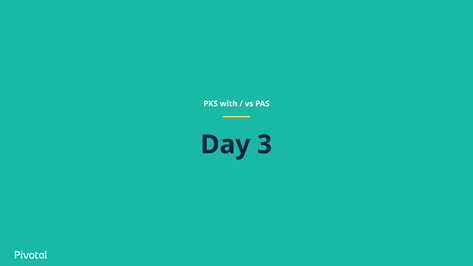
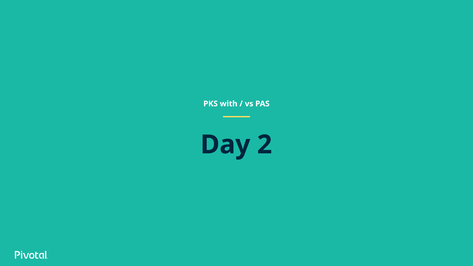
3: 3 -> 2
